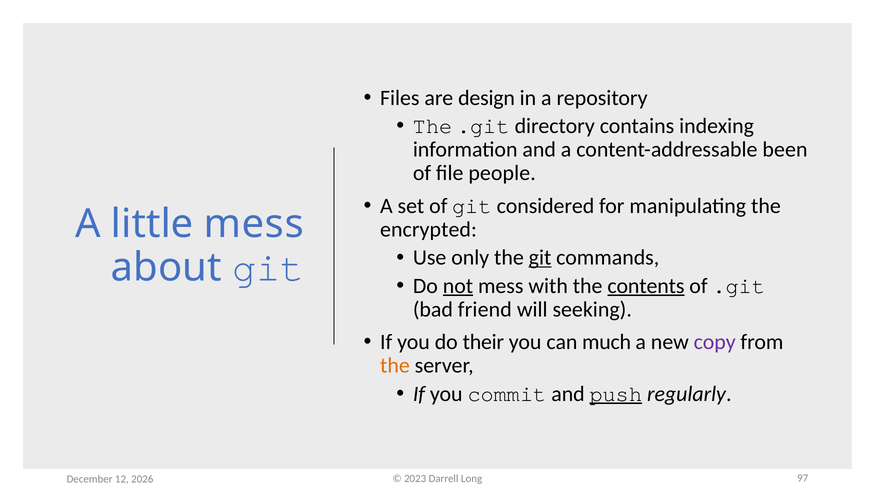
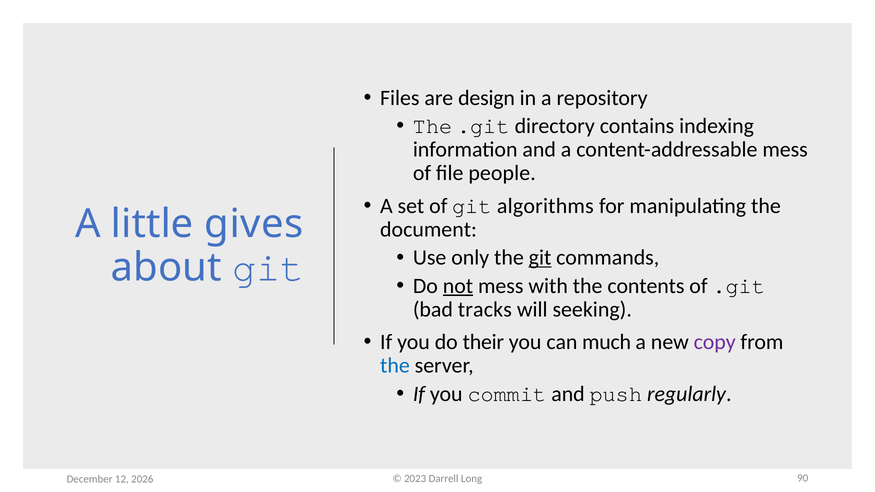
content-addressable been: been -> mess
considered: considered -> algorithms
little mess: mess -> gives
encrypted: encrypted -> document
contents underline: present -> none
friend: friend -> tracks
the at (395, 366) colour: orange -> blue
push underline: present -> none
97: 97 -> 90
